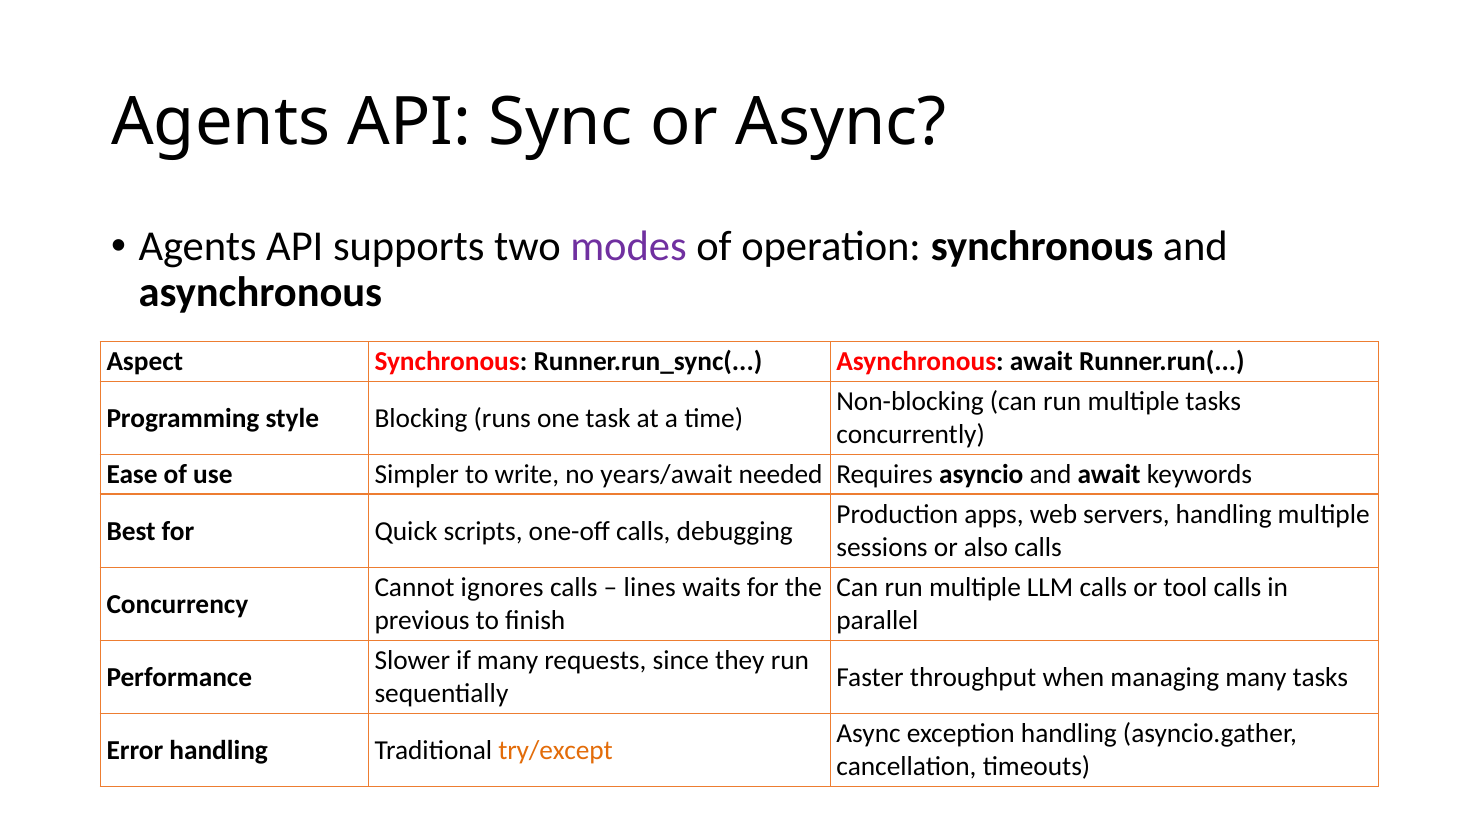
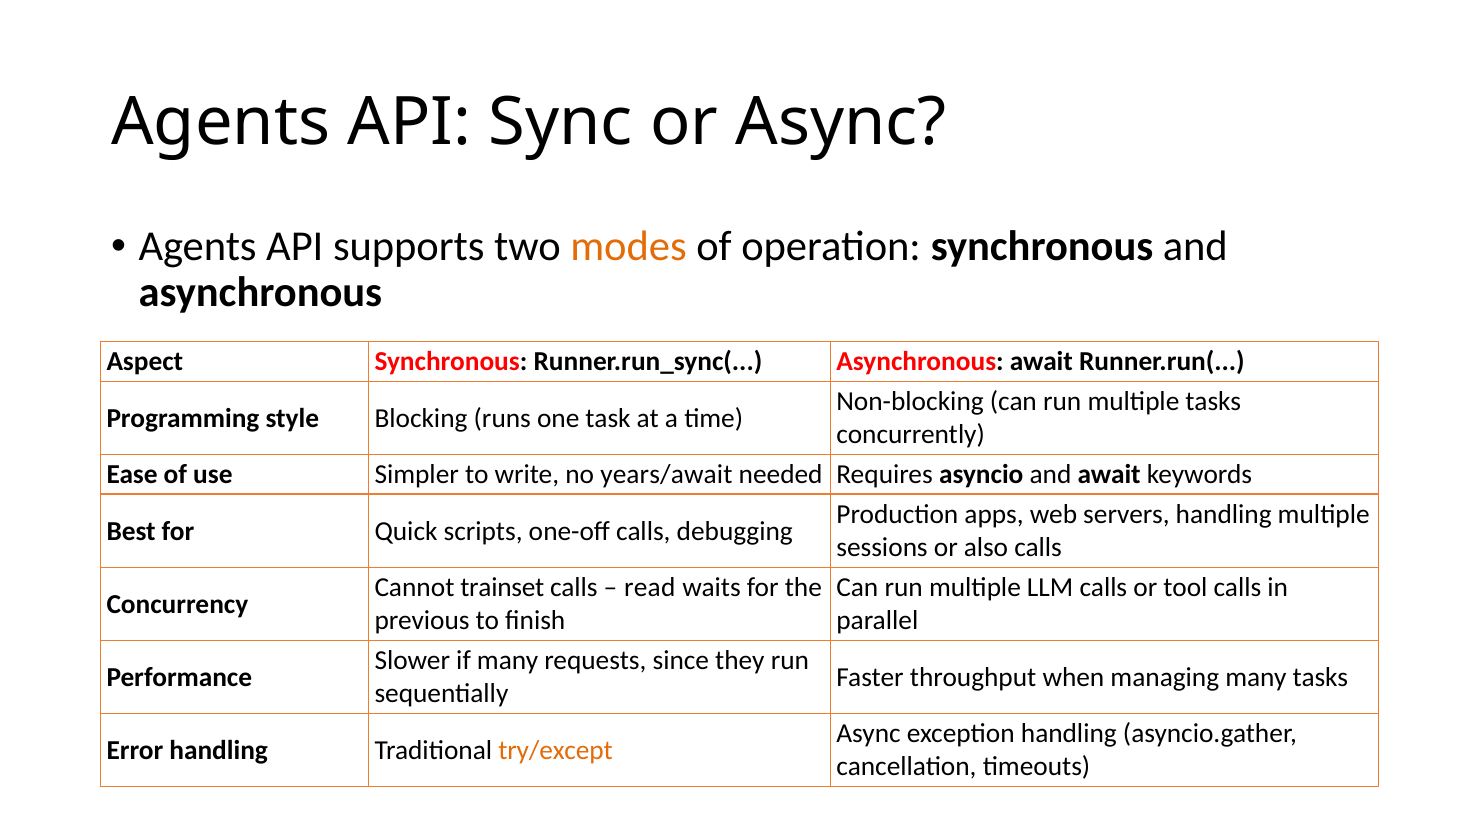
modes colour: purple -> orange
ignores: ignores -> trainset
lines: lines -> read
